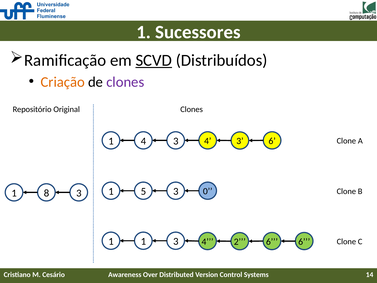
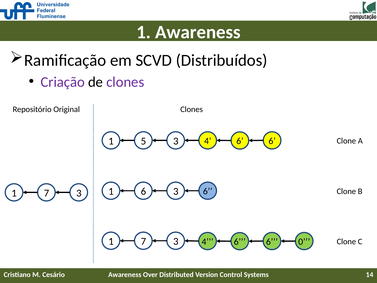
1 Sucessores: Sucessores -> Awareness
SCVD underline: present -> none
Criação colour: orange -> purple
1 4: 4 -> 5
3 at (240, 141): 3 -> 6
1 5: 5 -> 6
0 at (208, 191): 0 -> 6
8 at (47, 193): 8 -> 7
1 at (143, 241): 1 -> 7
2 at (240, 242): 2 -> 6
6 6: 6 -> 0
